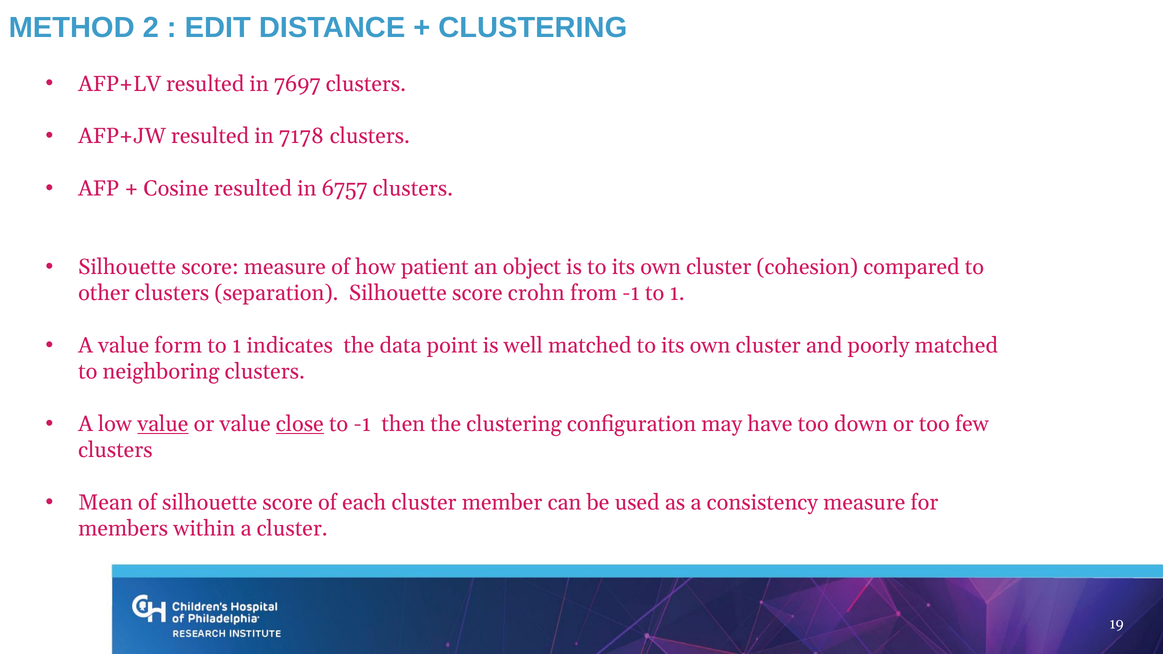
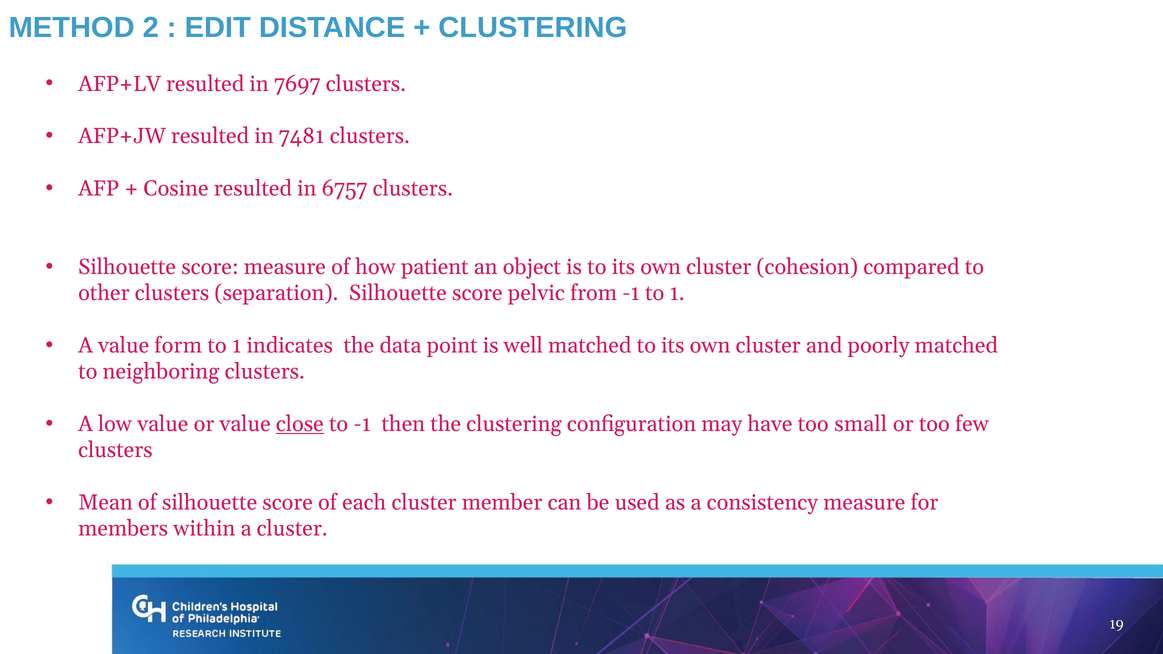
7178: 7178 -> 7481
crohn: crohn -> pelvic
value at (163, 424) underline: present -> none
down: down -> small
